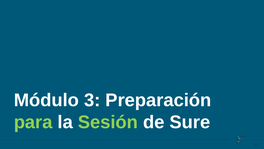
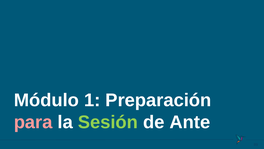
3: 3 -> 1
para colour: light green -> pink
Sure: Sure -> Ante
